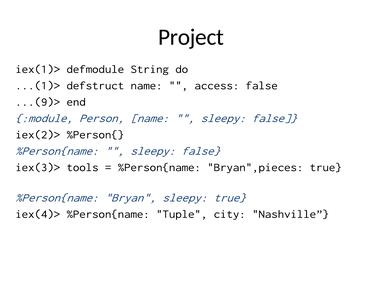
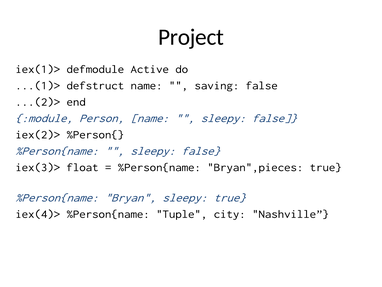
String: String -> Active
access: access -> saving
...(9)>: ...(9)> -> ...(2)>
tools: tools -> float
